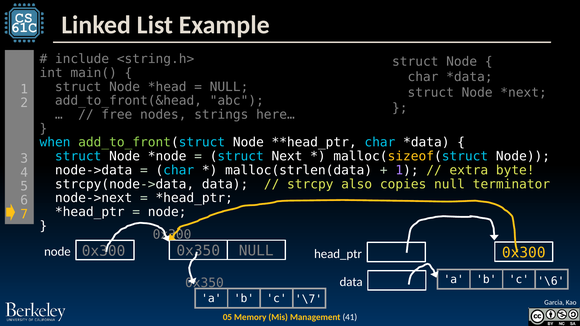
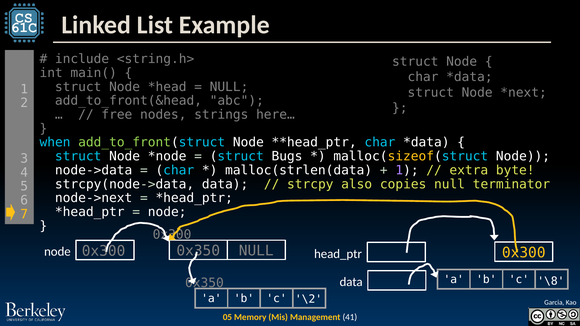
Next: Next -> Bugs
\6: \6 -> \8
\7: \7 -> \2
